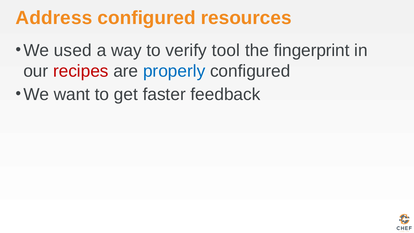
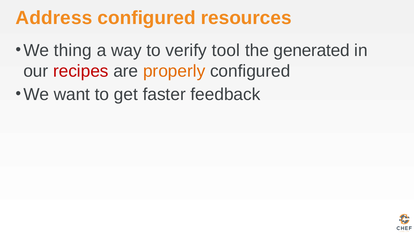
used: used -> thing
fingerprint: fingerprint -> generated
properly colour: blue -> orange
